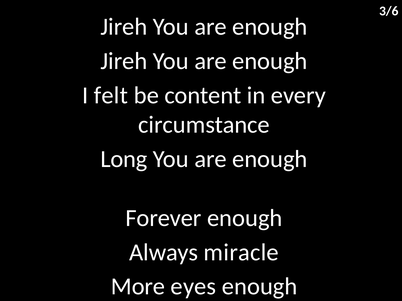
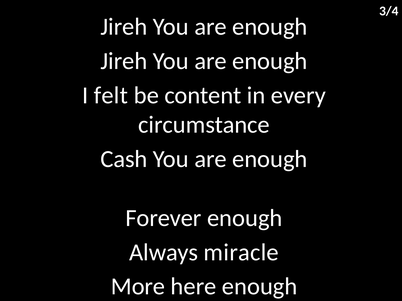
3/6: 3/6 -> 3/4
Long: Long -> Cash
eyes: eyes -> here
